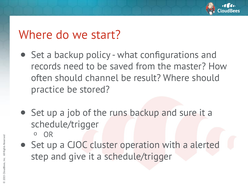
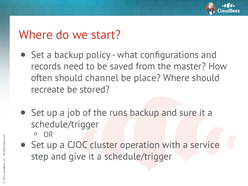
result: result -> place
practice: practice -> recreate
alerted: alerted -> service
